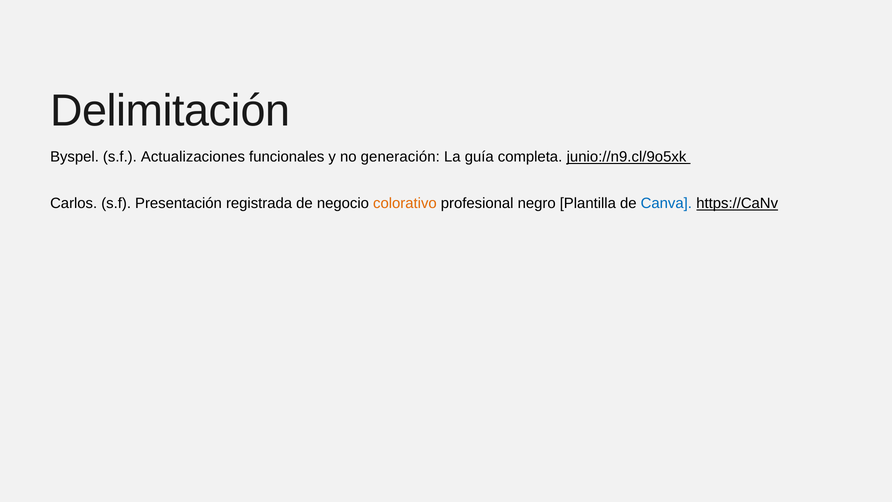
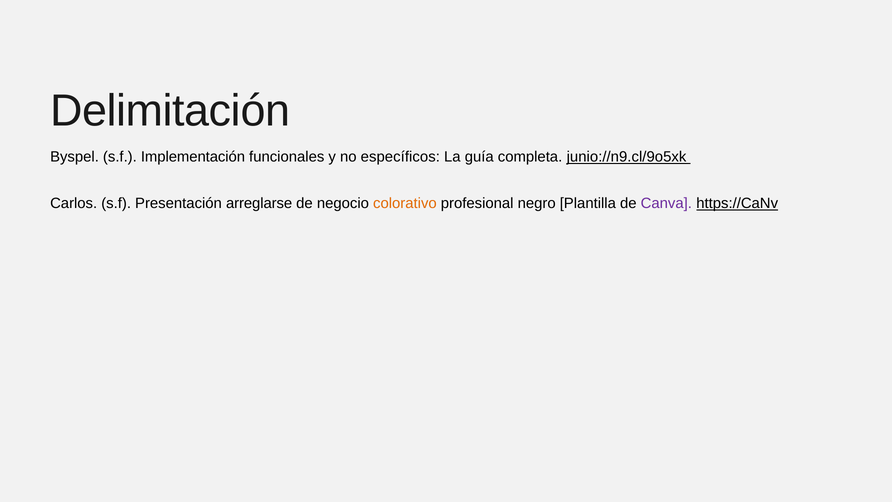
Actualizaciones: Actualizaciones -> Implementación
generación: generación -> específicos
registrada: registrada -> arreglarse
Canva colour: blue -> purple
